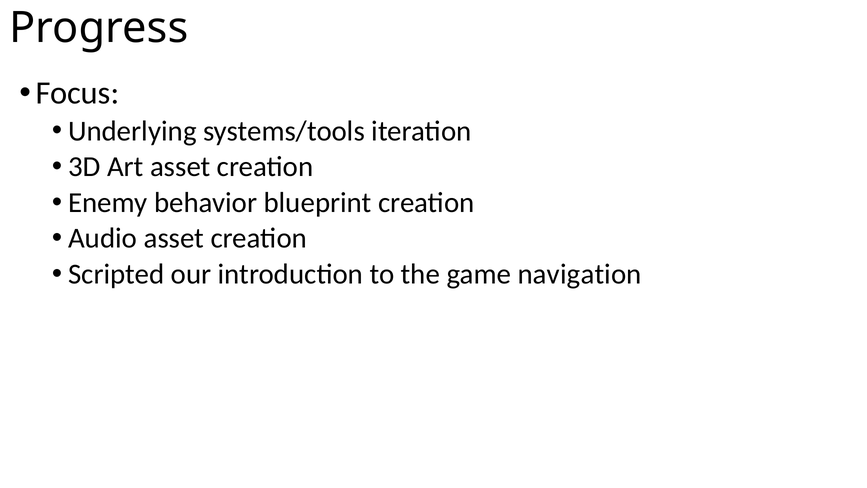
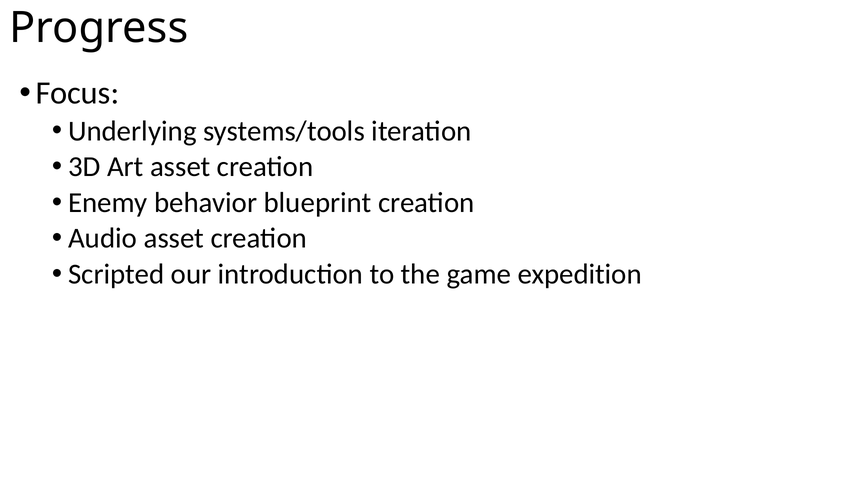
navigation: navigation -> expedition
